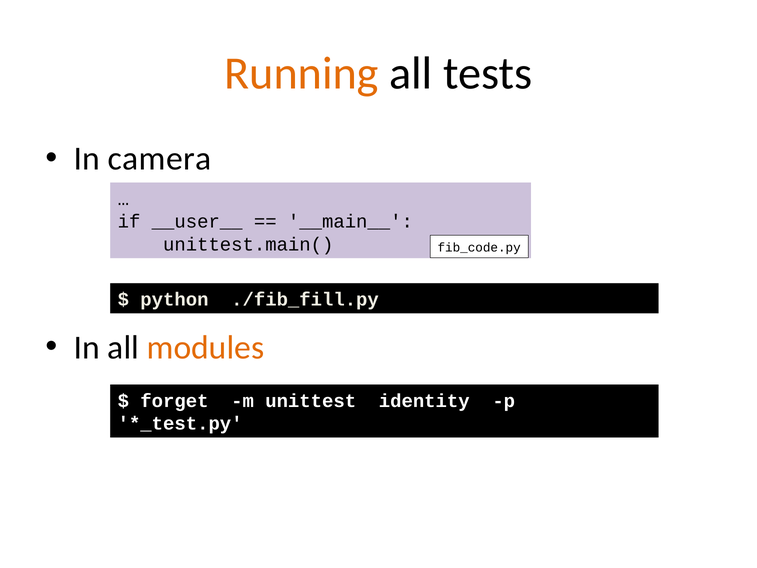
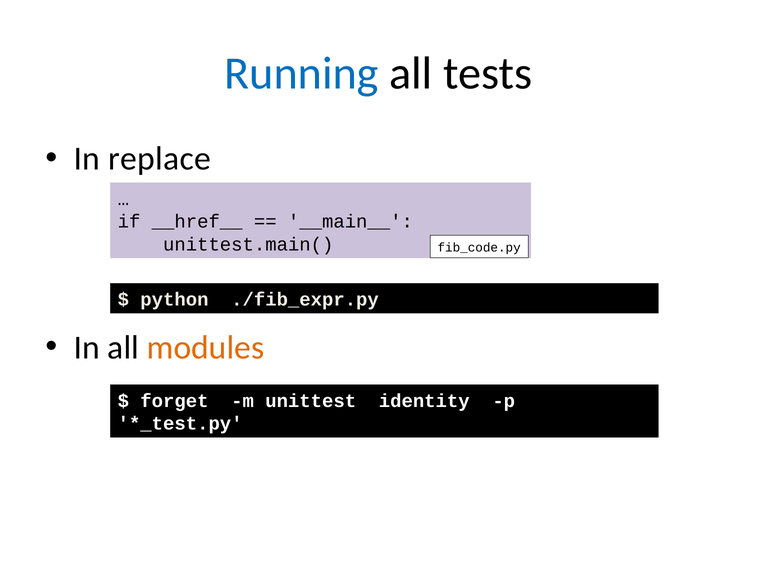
Running colour: orange -> blue
camera: camera -> replace
__user__: __user__ -> __href__
./fib_fill.py: ./fib_fill.py -> ./fib_expr.py
